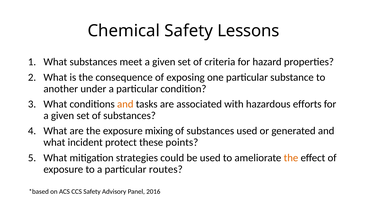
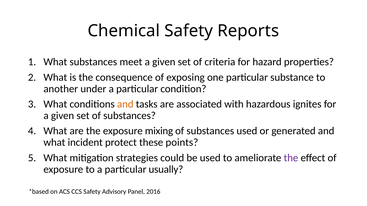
Lessons: Lessons -> Reports
efforts: efforts -> ignites
the at (291, 158) colour: orange -> purple
routes: routes -> usually
